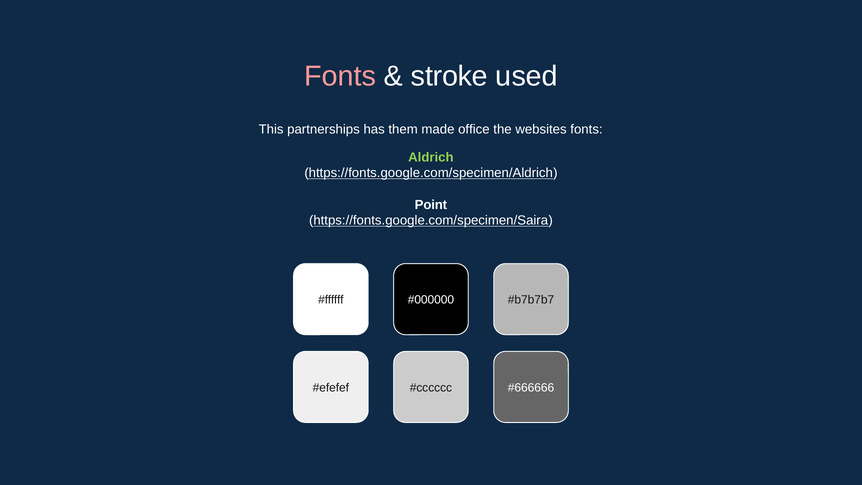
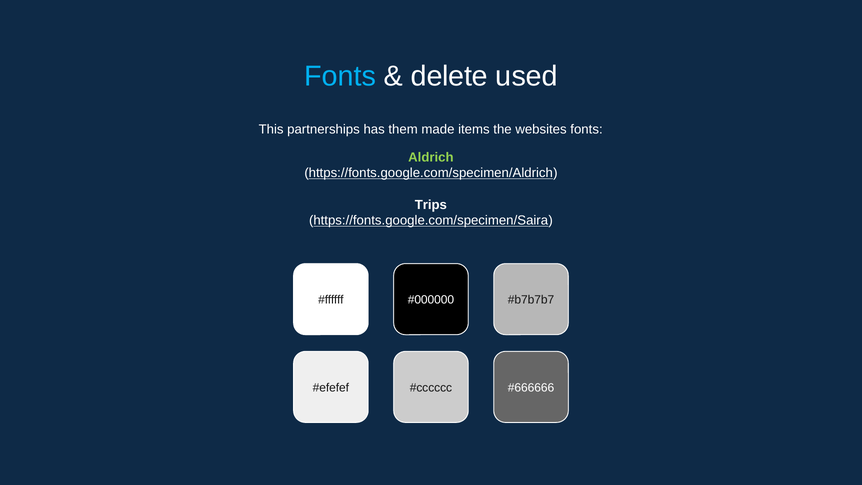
Fonts at (340, 76) colour: pink -> light blue
stroke: stroke -> delete
office: office -> items
Point: Point -> Trips
